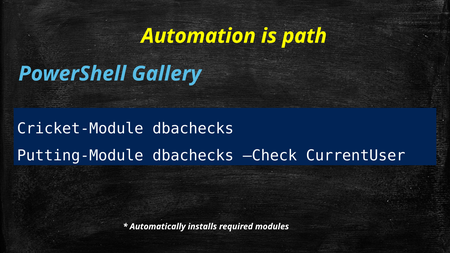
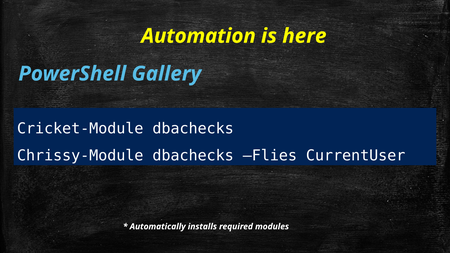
path: path -> here
Putting-Module: Putting-Module -> Chrissy-Module
Check: Check -> Flies
